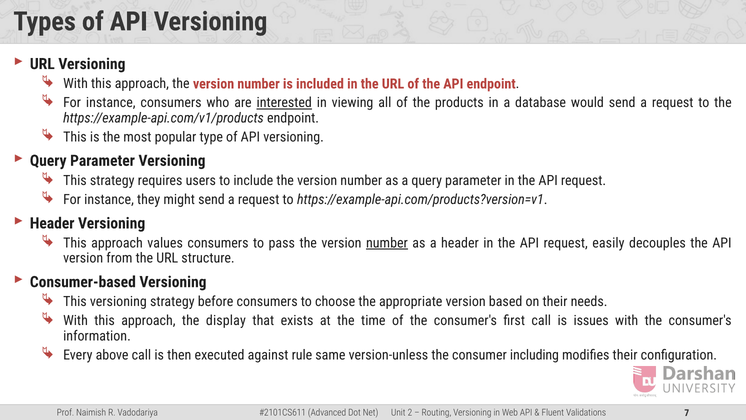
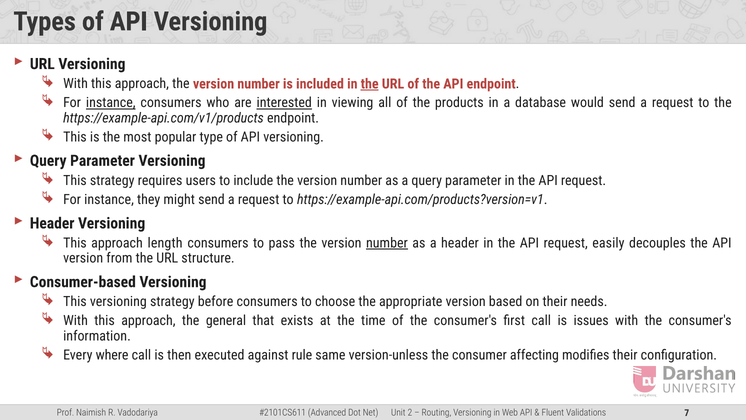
the at (370, 84) underline: none -> present
instance at (111, 103) underline: none -> present
values: values -> length
display: display -> general
above: above -> where
including: including -> affecting
